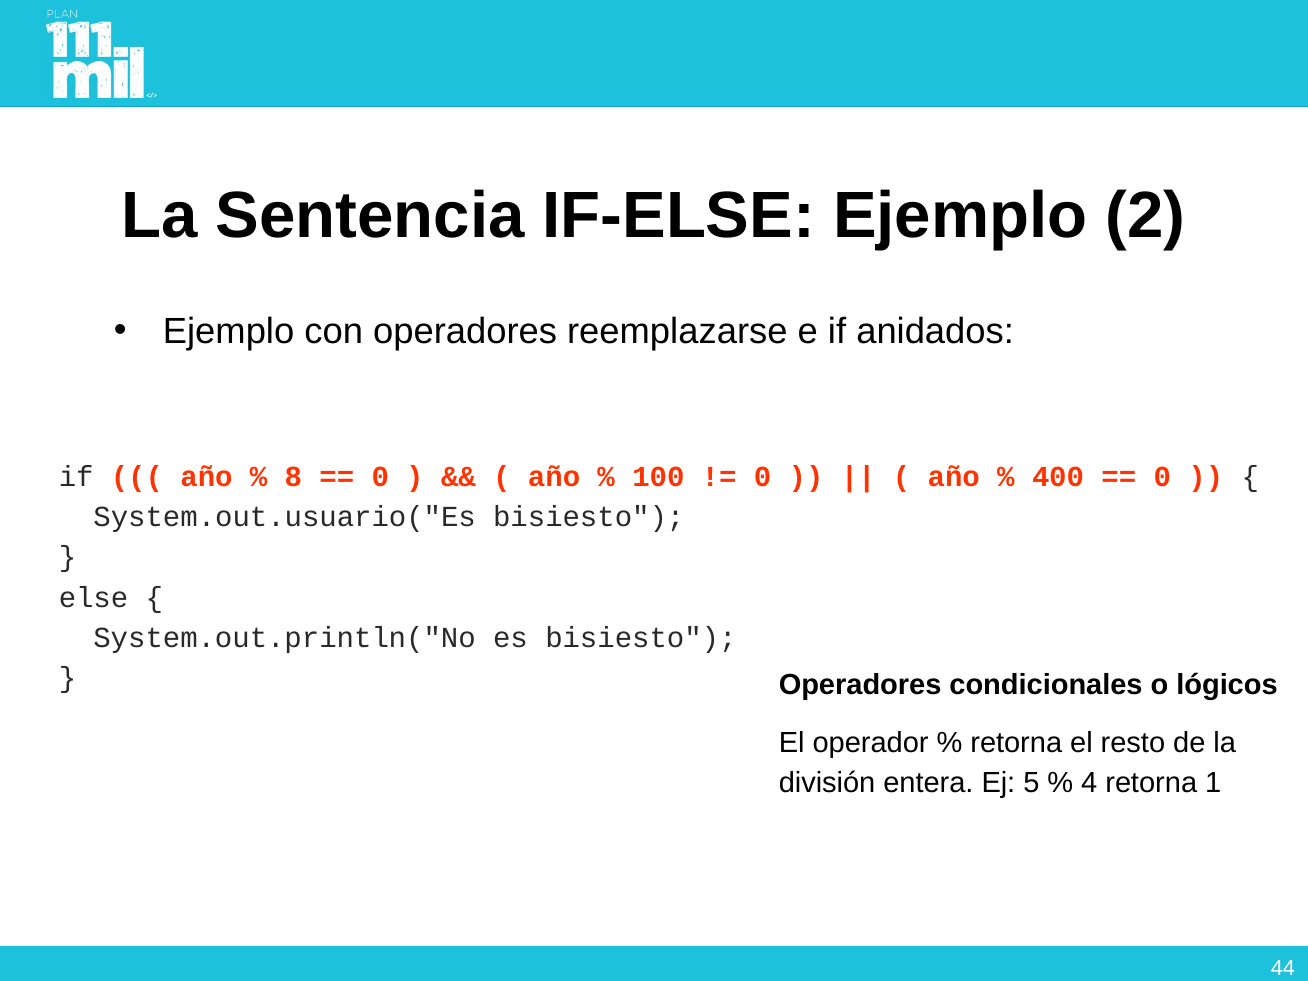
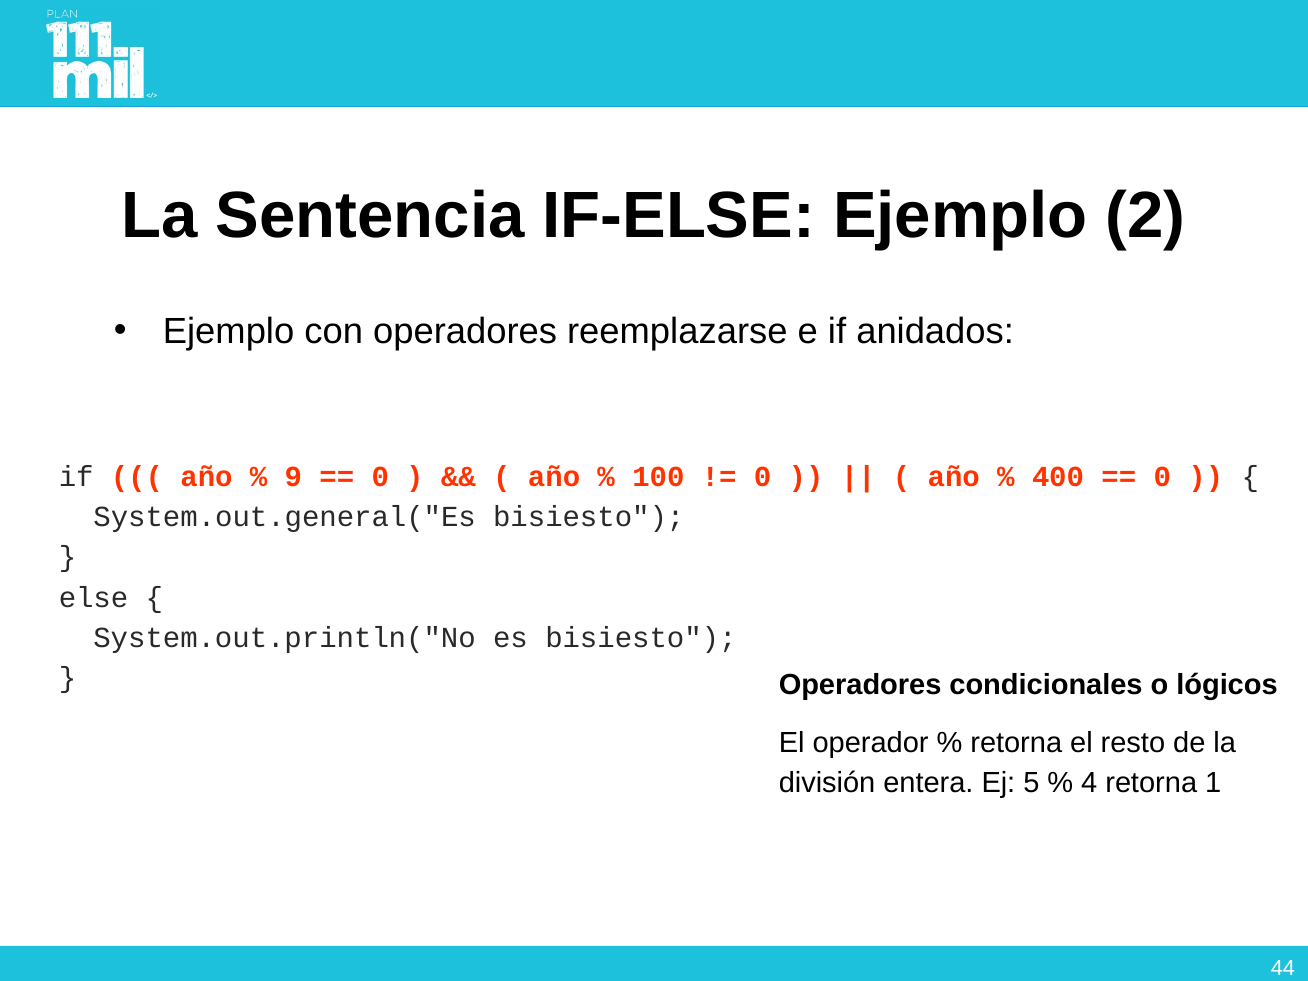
8: 8 -> 9
System.out.usuario("Es: System.out.usuario("Es -> System.out.general("Es
